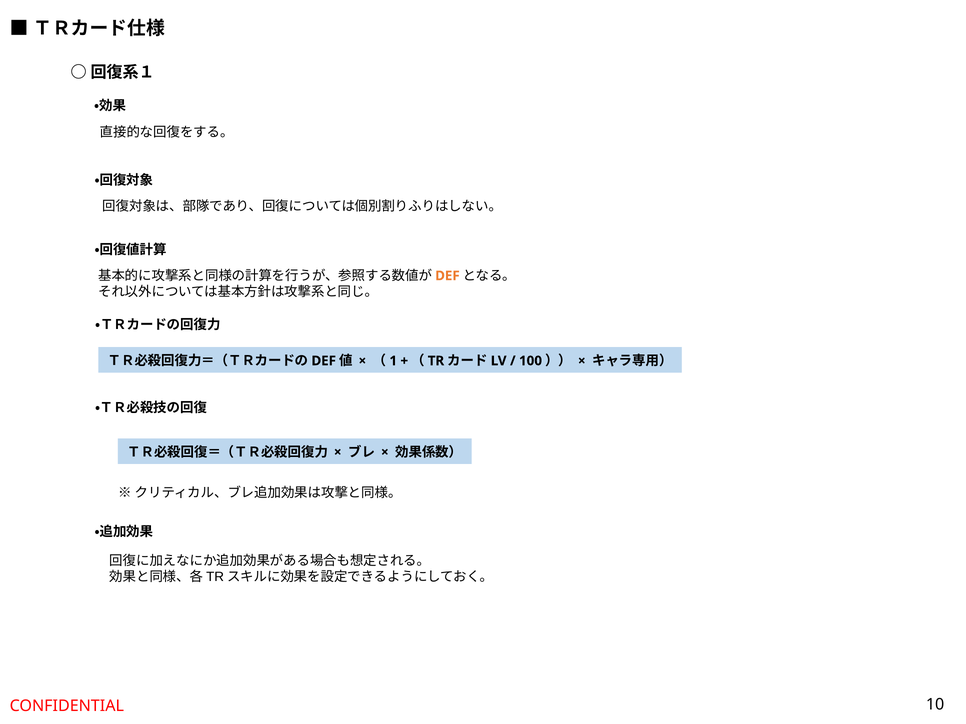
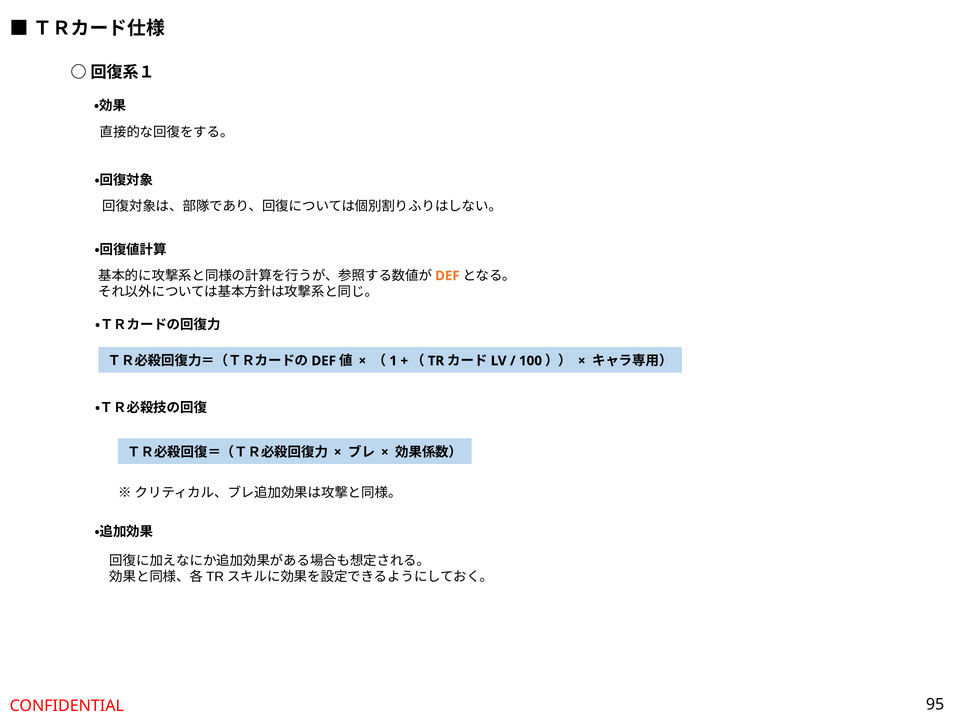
10: 10 -> 95
